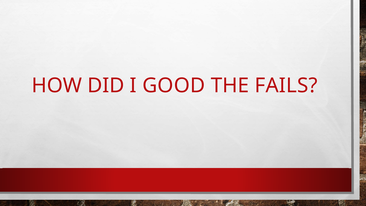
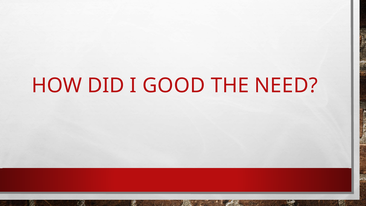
FAILS: FAILS -> NEED
